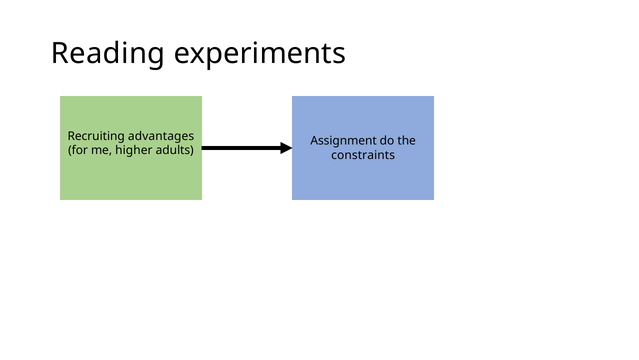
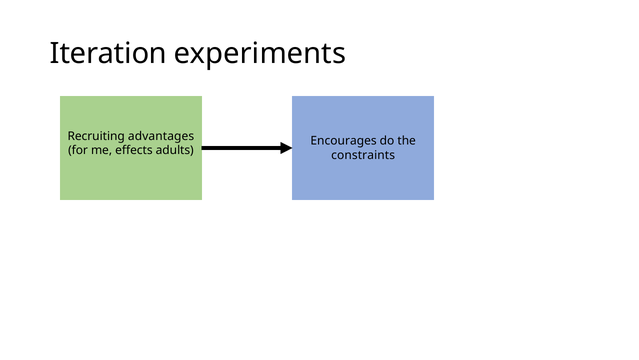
Reading: Reading -> Iteration
Assignment: Assignment -> Encourages
higher: higher -> effects
